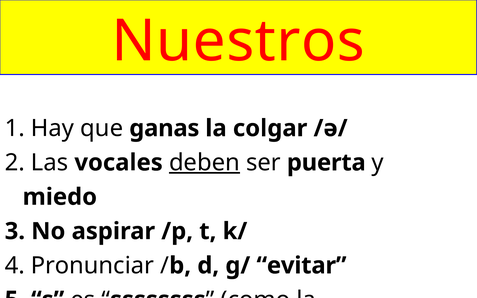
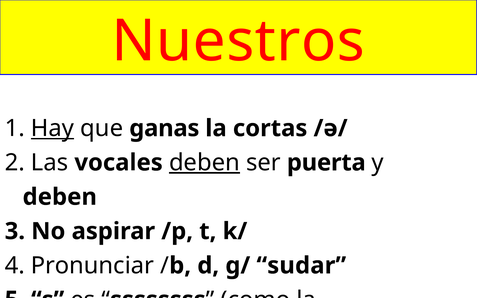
Hay underline: none -> present
colgar: colgar -> cortas
miedo at (60, 197): miedo -> deben
evitar: evitar -> sudar
